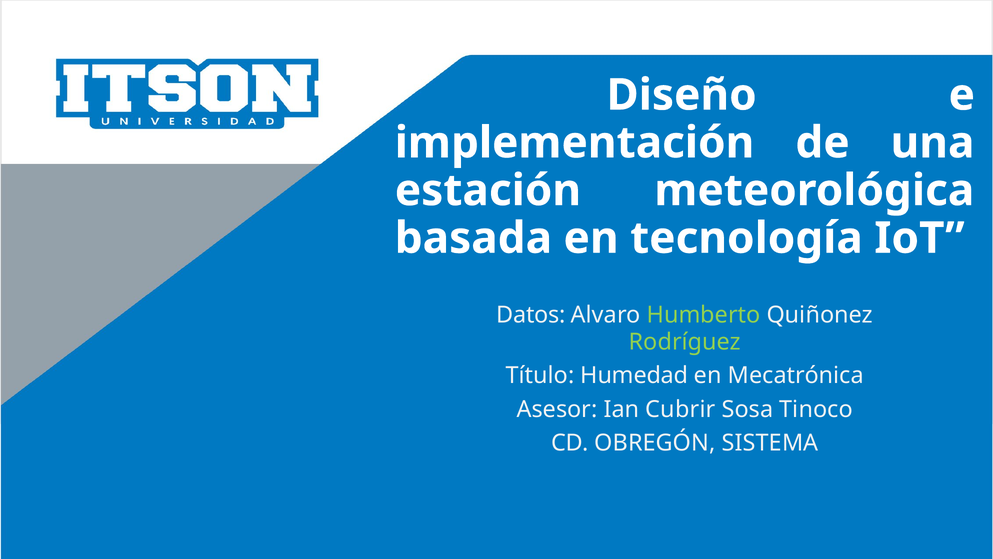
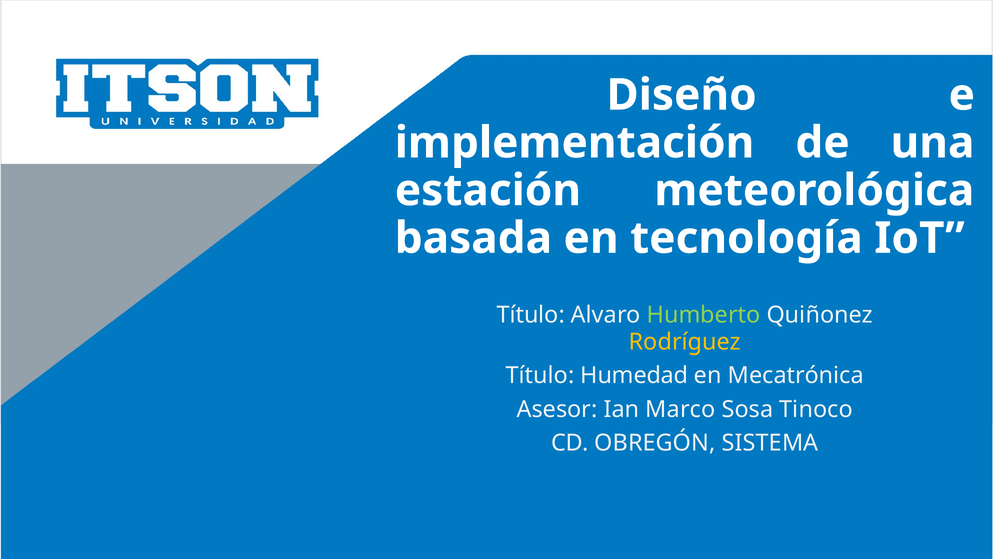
Datos at (531, 315): Datos -> Título
Rodríguez colour: light green -> yellow
Cubrir: Cubrir -> Marco
